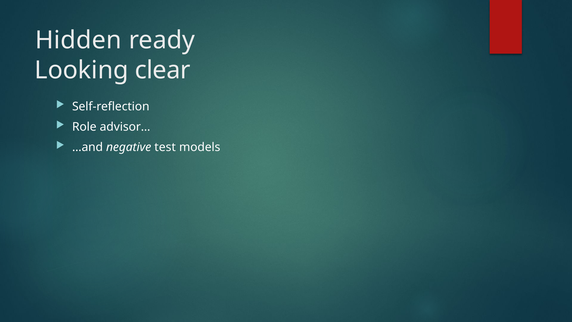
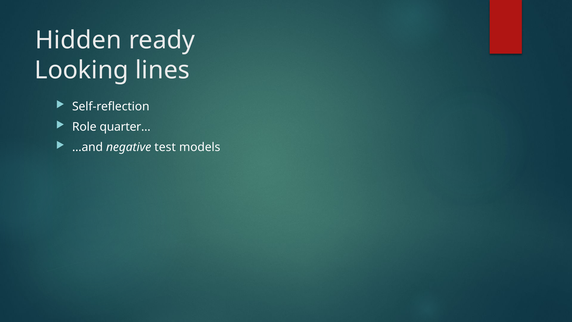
clear: clear -> lines
advisor…: advisor… -> quarter…
